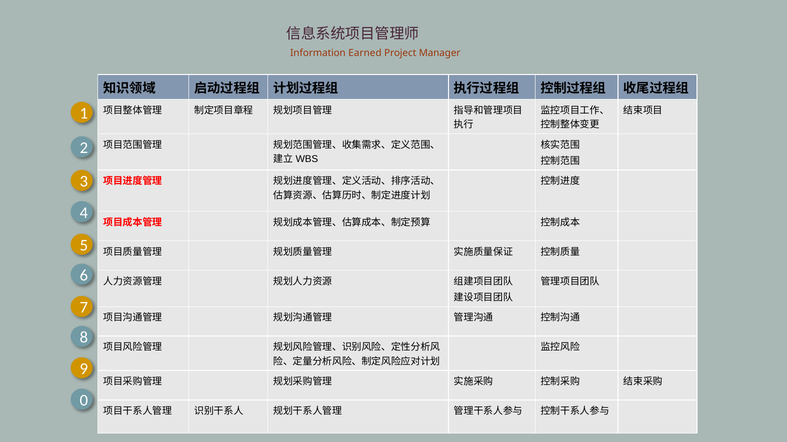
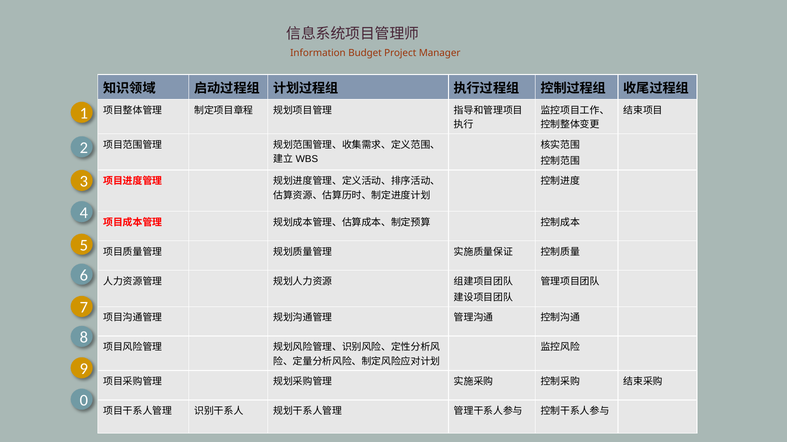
Earned: Earned -> Budget
